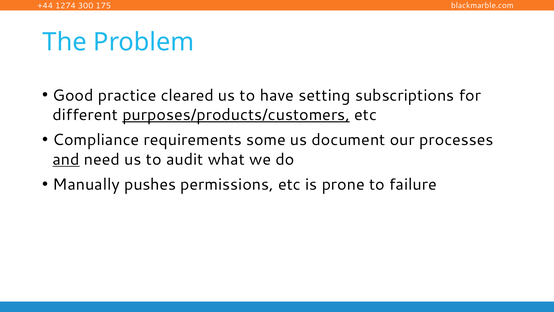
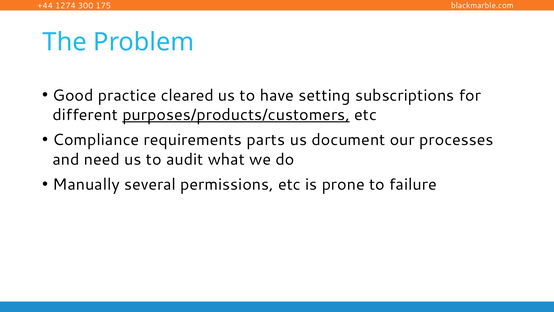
some: some -> parts
and underline: present -> none
pushes: pushes -> several
